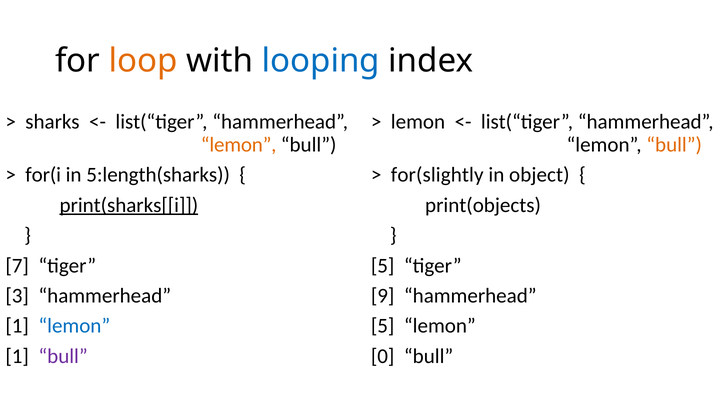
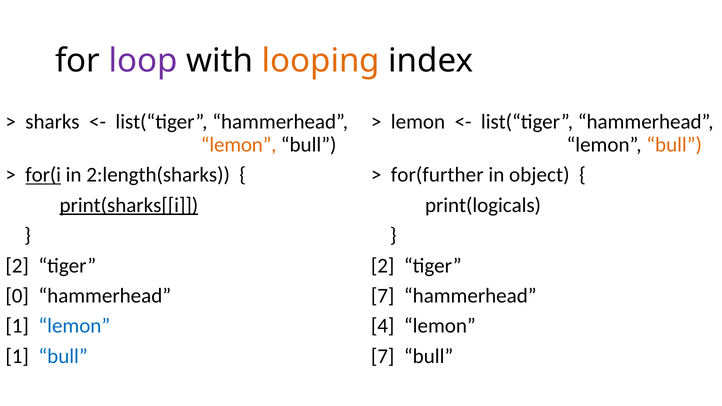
loop colour: orange -> purple
looping colour: blue -> orange
for(i underline: none -> present
5:length(sharks: 5:length(sharks -> 2:length(sharks
for(slightly: for(slightly -> for(further
print(objects: print(objects -> print(logicals
7 at (17, 266): 7 -> 2
5 at (383, 266): 5 -> 2
3: 3 -> 0
9 at (383, 296): 9 -> 7
5 at (383, 326): 5 -> 4
bull at (63, 356) colour: purple -> blue
0 at (383, 356): 0 -> 7
